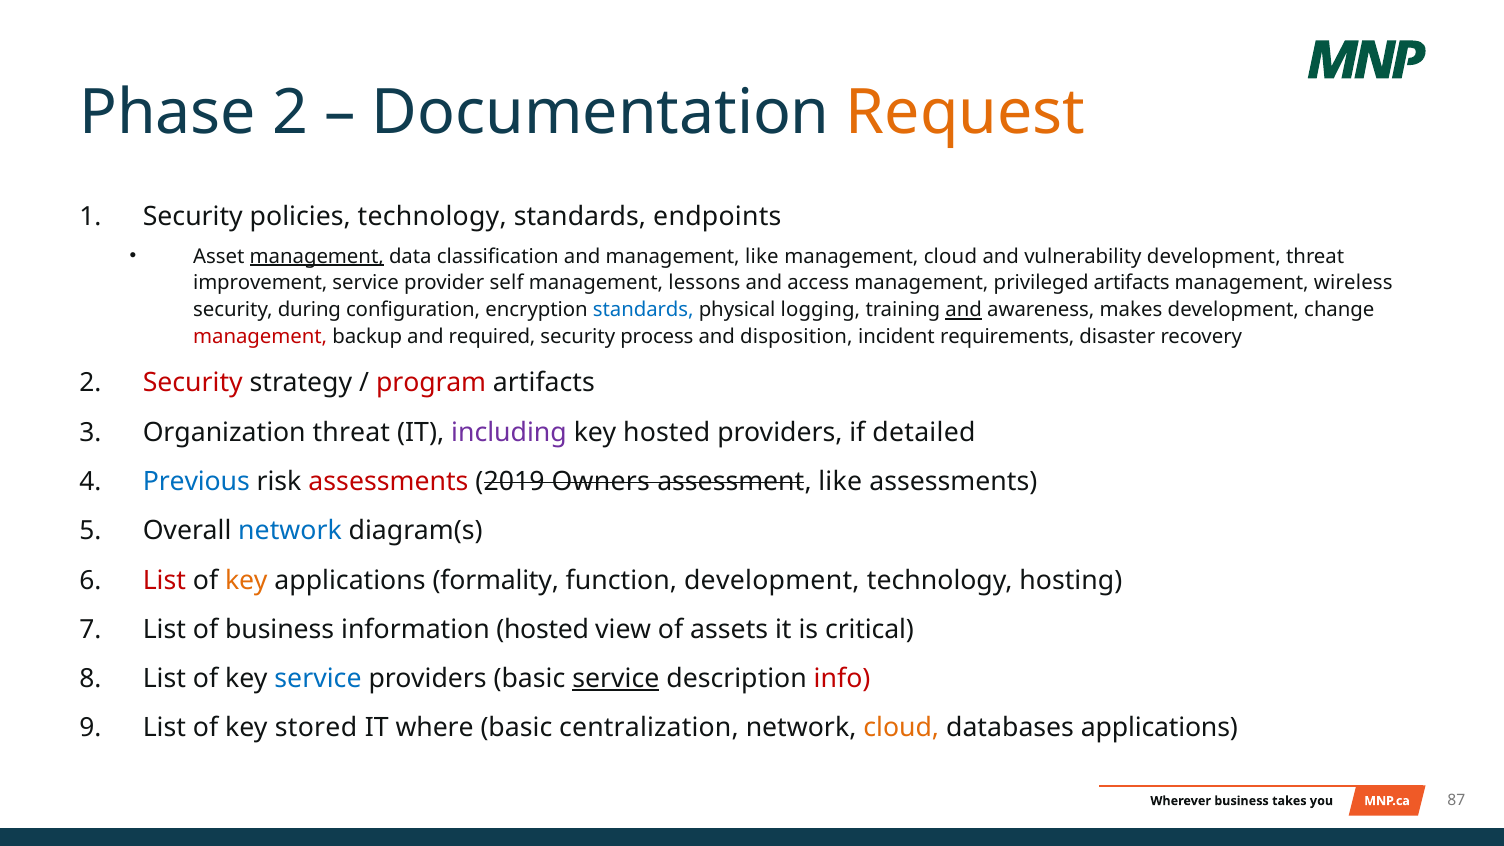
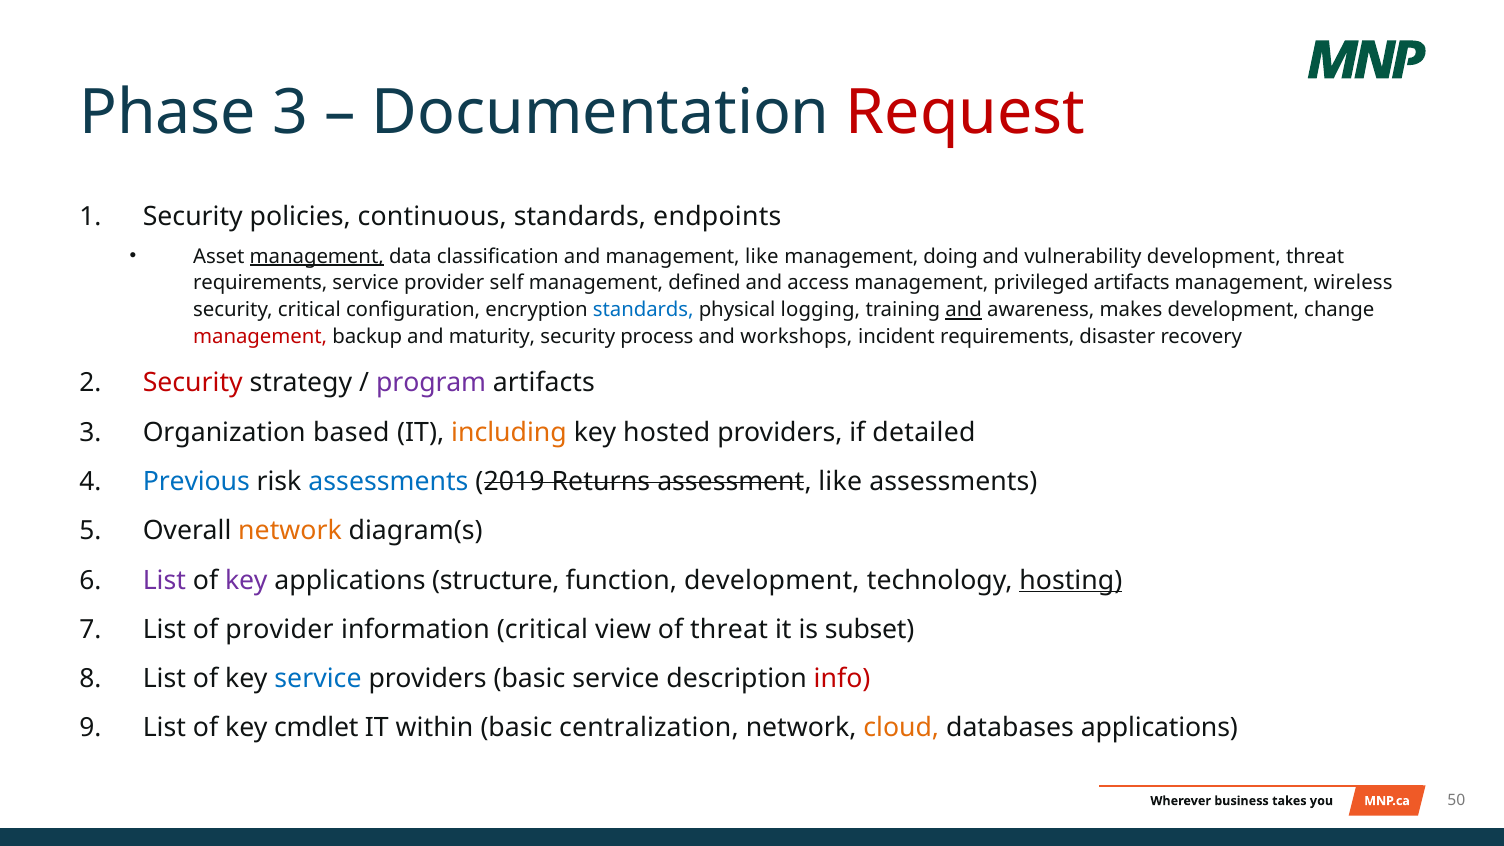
Phase 2: 2 -> 3
Request colour: orange -> red
policies technology: technology -> continuous
management cloud: cloud -> doing
improvement at (260, 283): improvement -> requirements
lessons: lessons -> defined
security during: during -> critical
required: required -> maturity
disposition: disposition -> workshops
program colour: red -> purple
Organization threat: threat -> based
including colour: purple -> orange
assessments at (388, 482) colour: red -> blue
Owners: Owners -> Returns
network at (290, 531) colour: blue -> orange
List at (164, 580) colour: red -> purple
key at (246, 580) colour: orange -> purple
formality: formality -> structure
hosting underline: none -> present
of business: business -> provider
information hosted: hosted -> critical
of assets: assets -> threat
critical: critical -> subset
service at (616, 679) underline: present -> none
stored: stored -> cmdlet
where: where -> within
87: 87 -> 50
